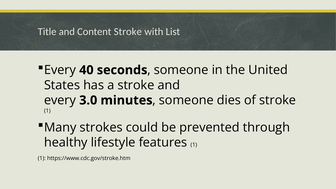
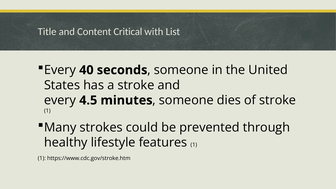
Content Stroke: Stroke -> Critical
3.0: 3.0 -> 4.5
